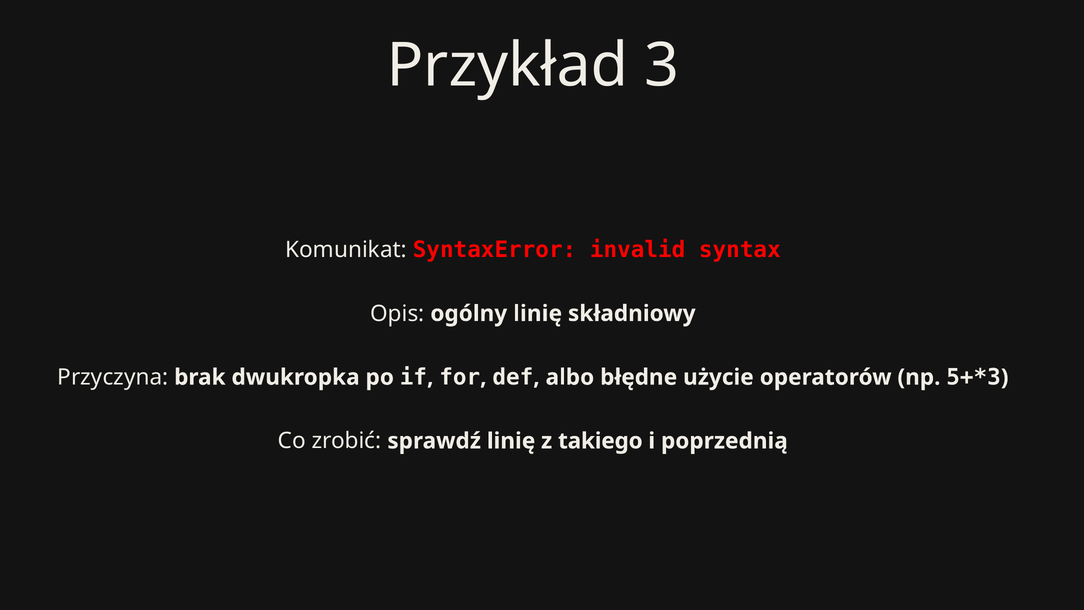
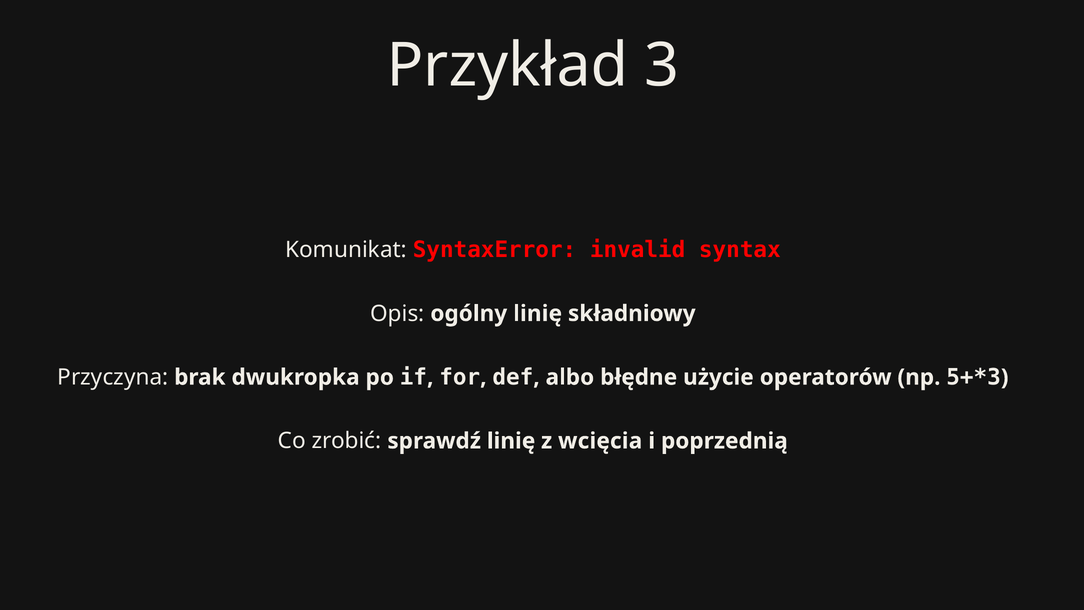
takiego: takiego -> wcięcia
